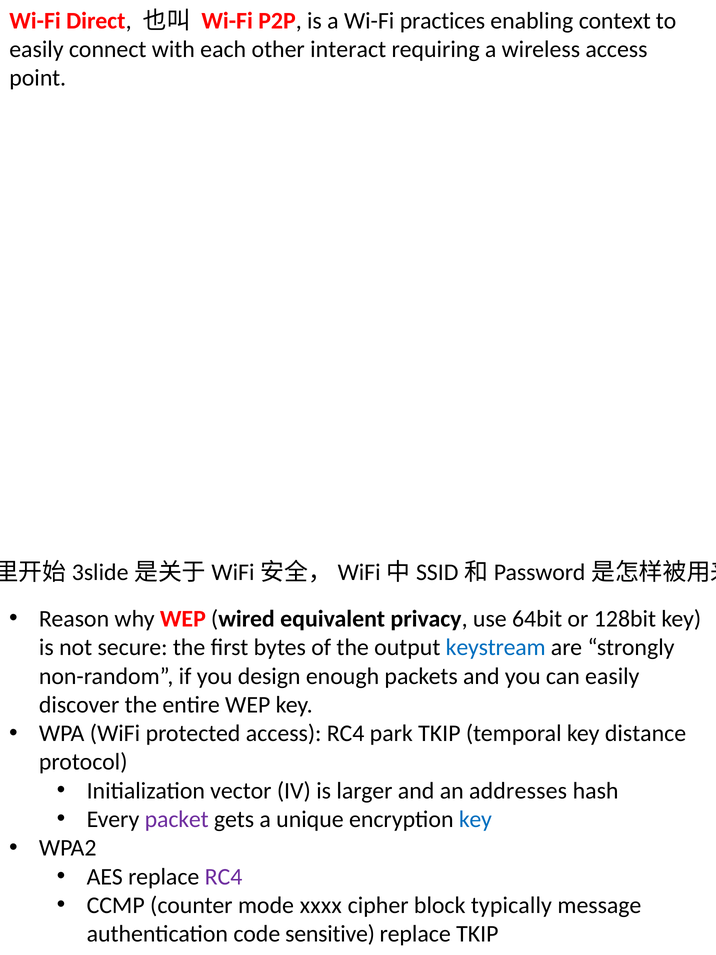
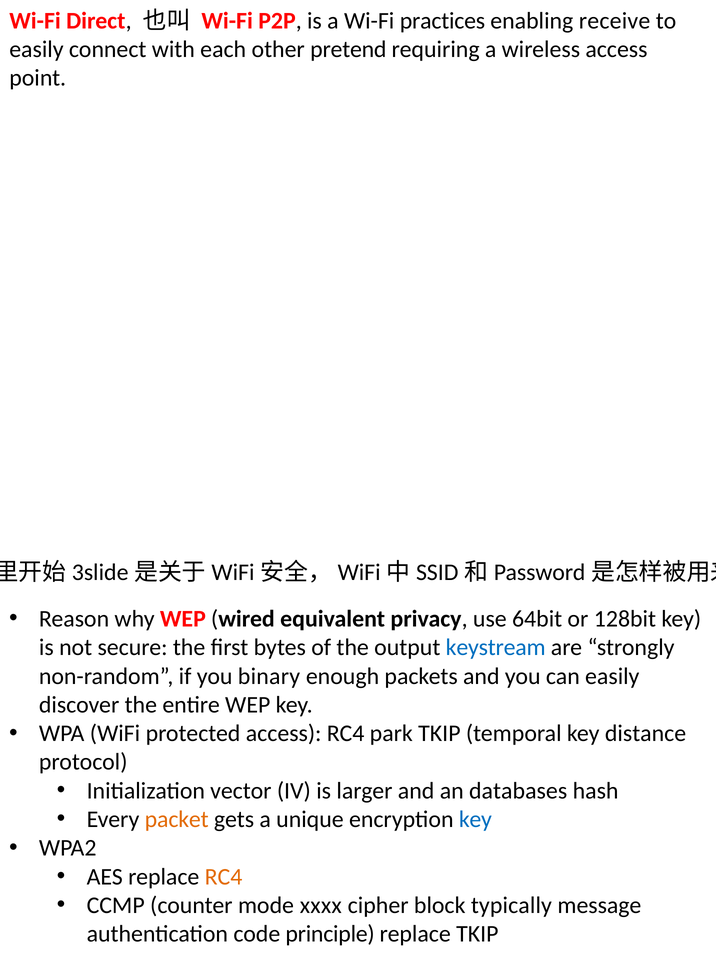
context: context -> receive
interact: interact -> pretend
design: design -> binary
addresses: addresses -> databases
packet colour: purple -> orange
RC4 at (224, 876) colour: purple -> orange
sensitive: sensitive -> principle
